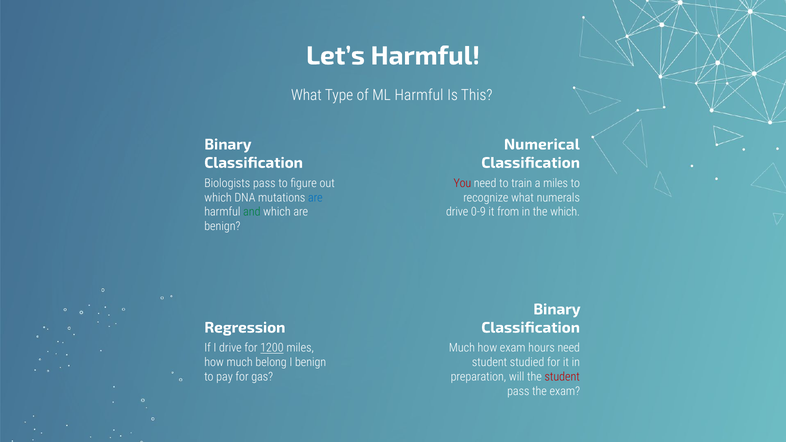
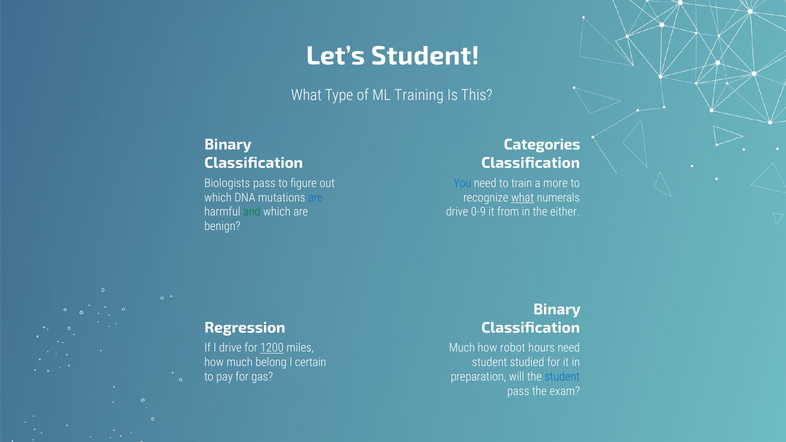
Let’s Harmful: Harmful -> Student
ML Harmful: Harmful -> Training
Numerical: Numerical -> Categories
You colour: red -> blue
a miles: miles -> more
what at (523, 198) underline: none -> present
the which: which -> either
how exam: exam -> robot
I benign: benign -> certain
student at (562, 377) colour: red -> blue
